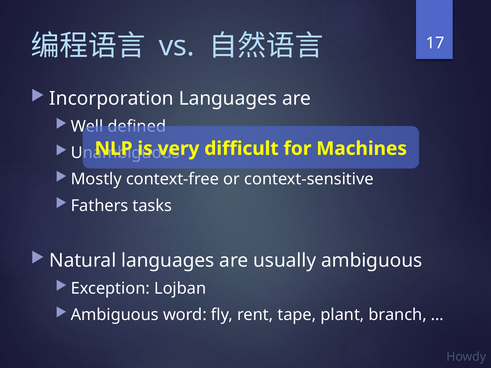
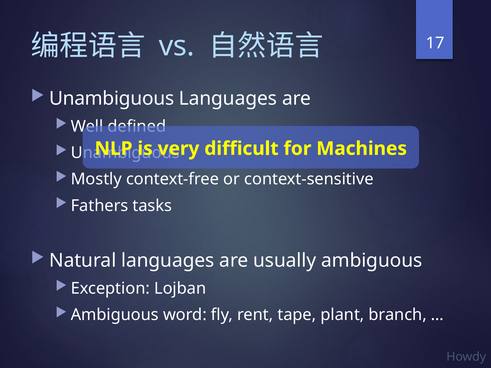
Incorporation at (112, 99): Incorporation -> Unambiguous
